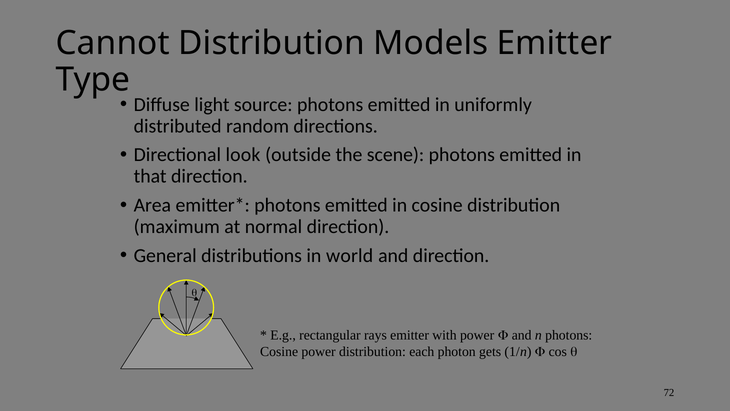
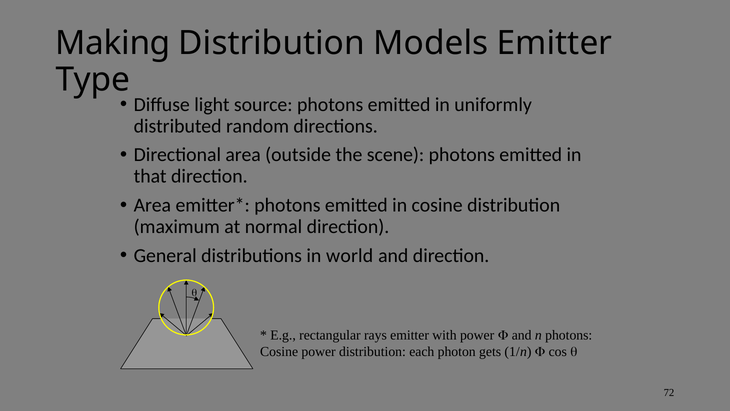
Cannot: Cannot -> Making
Directional look: look -> area
